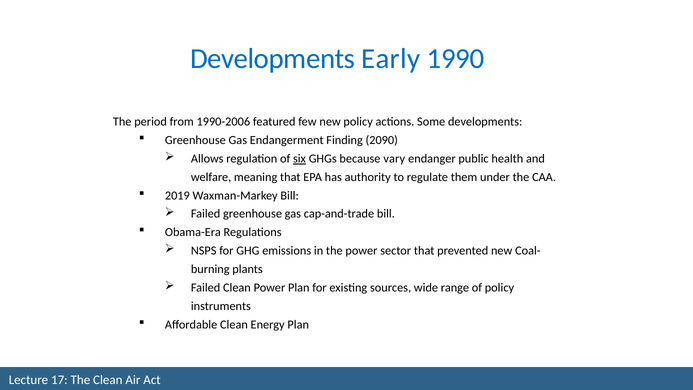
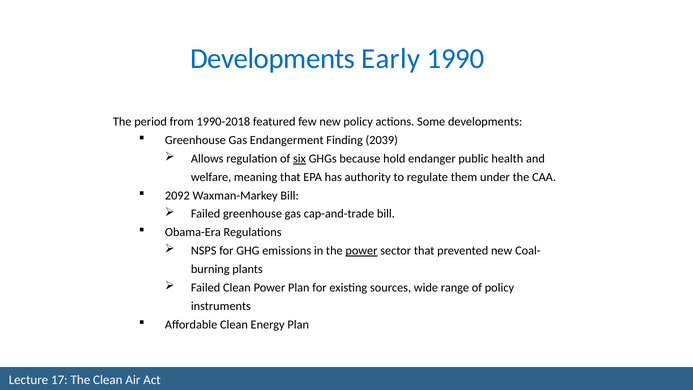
1990-2006: 1990-2006 -> 1990-2018
2090: 2090 -> 2039
vary: vary -> hold
2019: 2019 -> 2092
power at (361, 251) underline: none -> present
